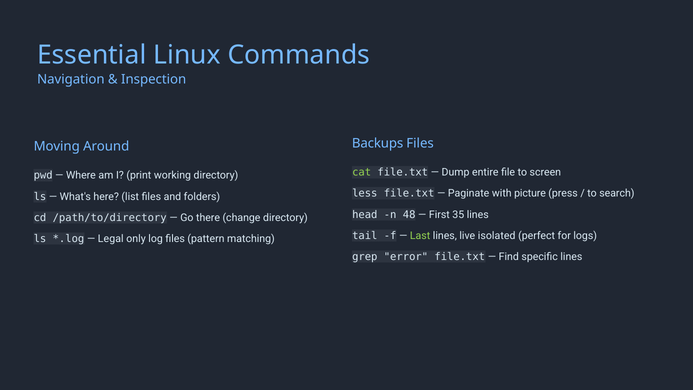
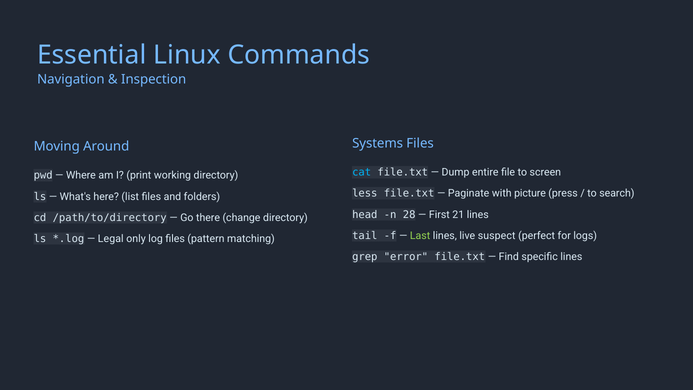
Backups: Backups -> Systems
cat colour: light green -> light blue
48: 48 -> 28
35: 35 -> 21
isolated: isolated -> suspect
